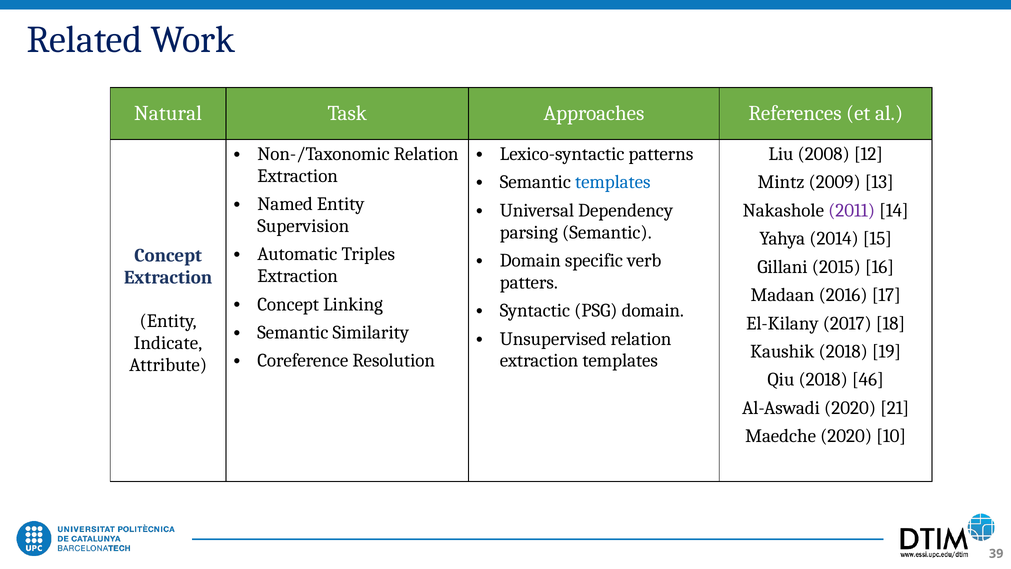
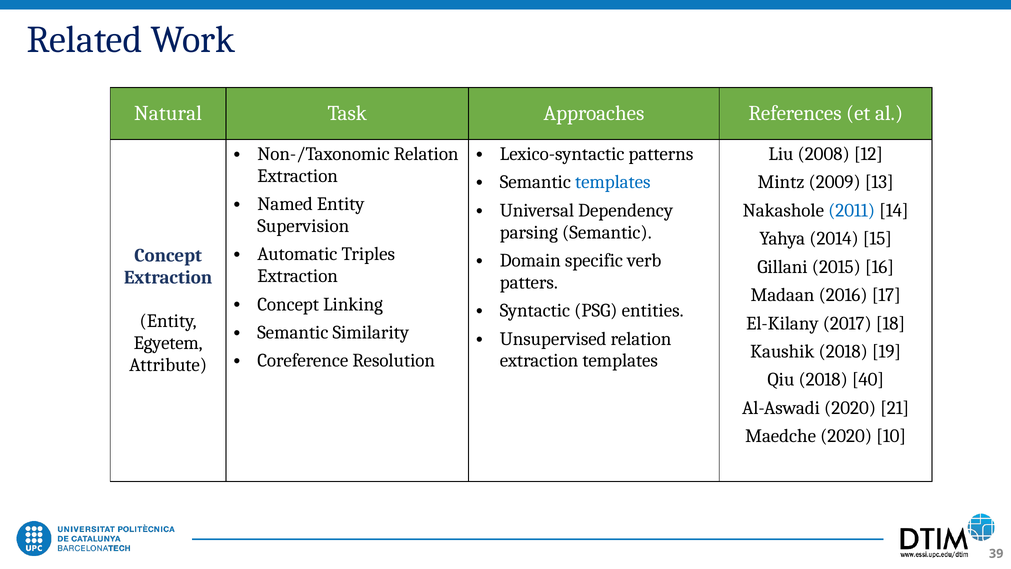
2011 colour: purple -> blue
PSG domain: domain -> entities
Indicate: Indicate -> Egyetem
46: 46 -> 40
